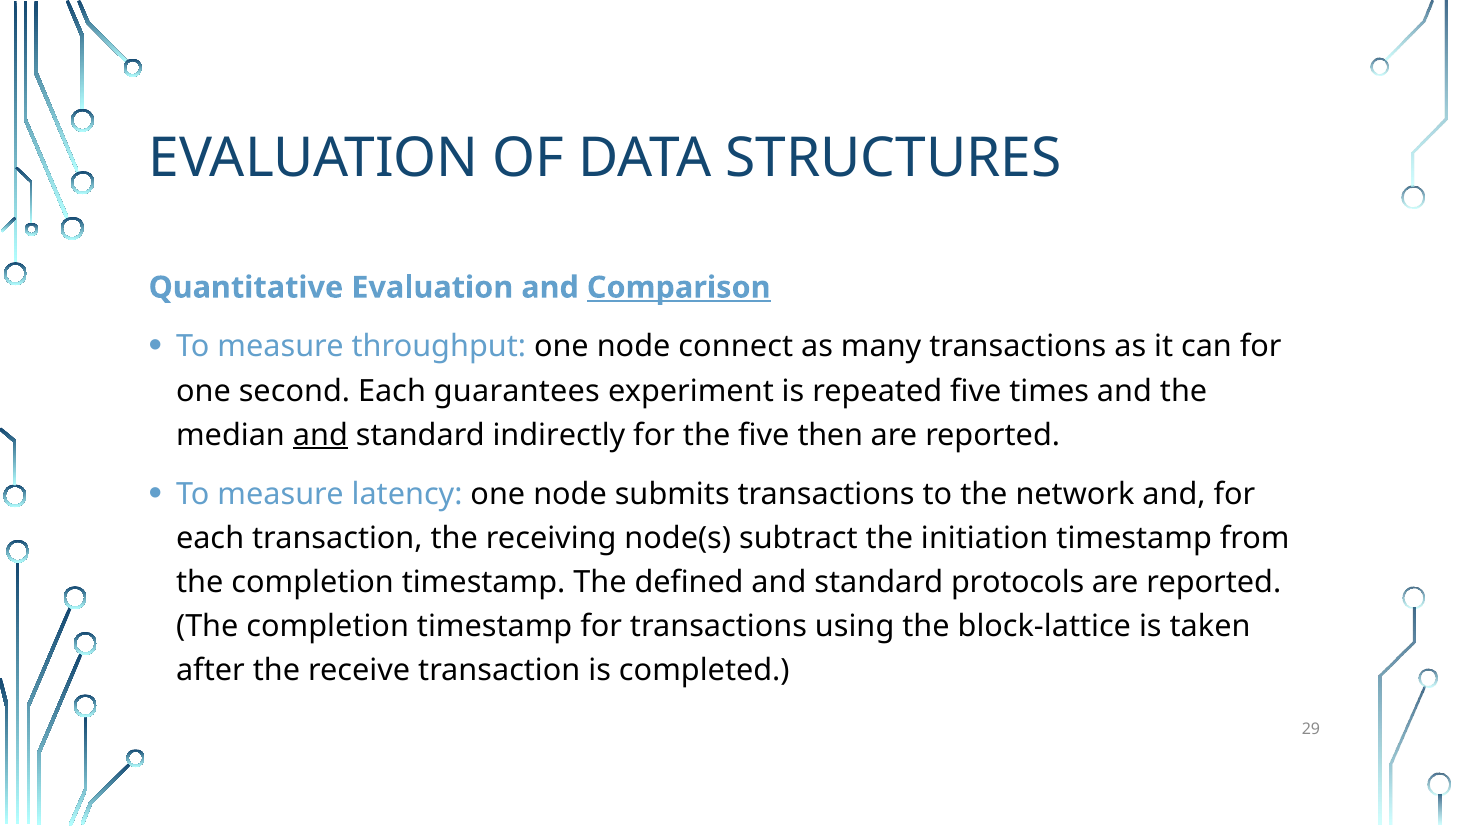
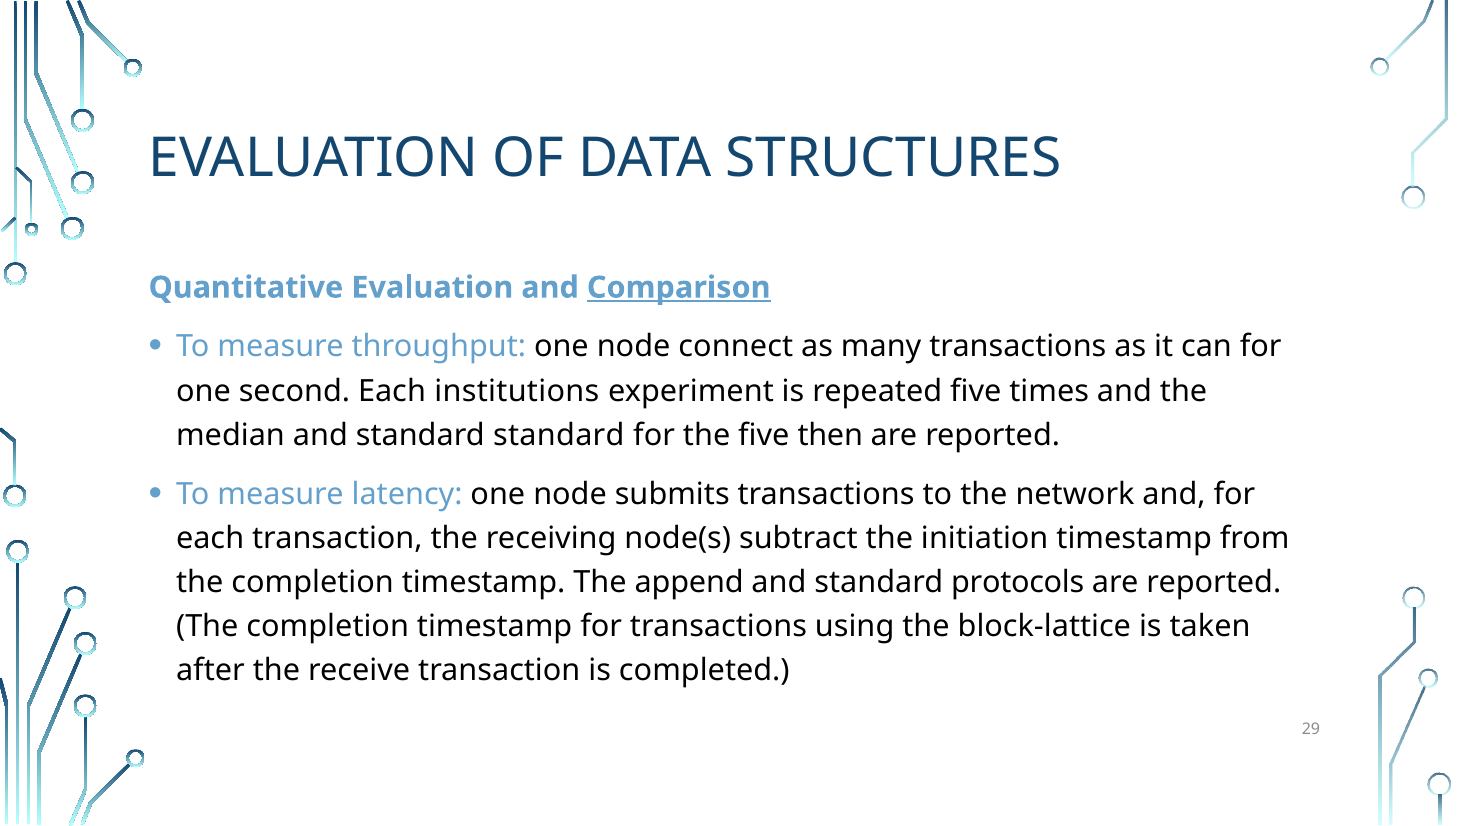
guarantees: guarantees -> institutions
and at (320, 435) underline: present -> none
standard indirectly: indirectly -> standard
defined: defined -> append
